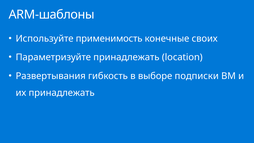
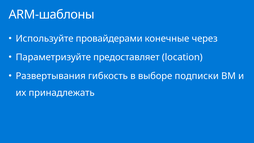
применимость: применимость -> провайдерами
своих: своих -> через
Параметризуйте принадлежать: принадлежать -> предоставляет
